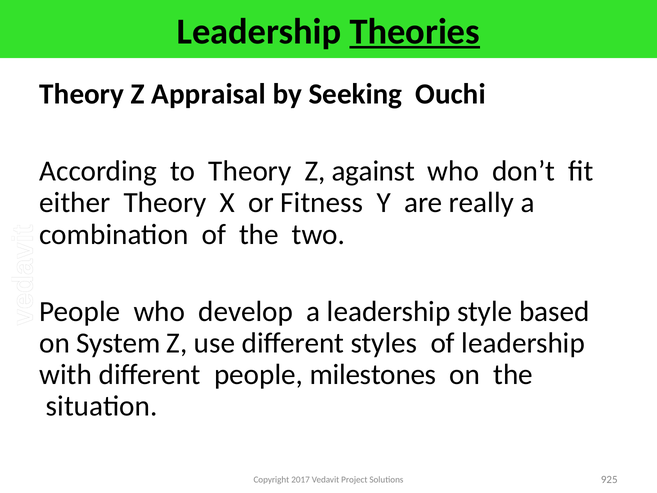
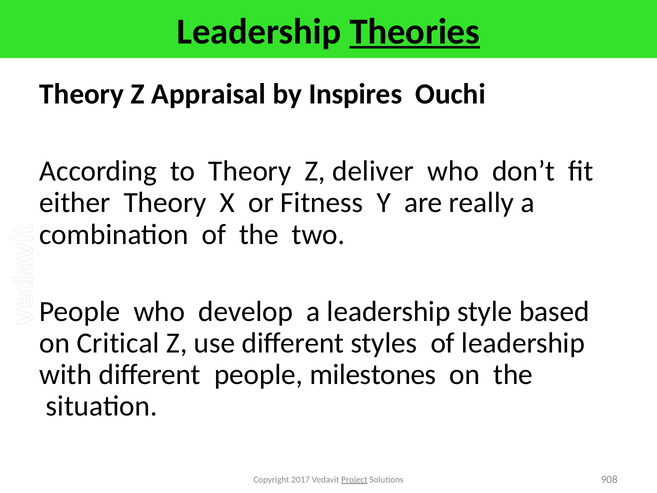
Seeking: Seeking -> Inspires
against: against -> deliver
System: System -> Critical
Project underline: none -> present
925: 925 -> 908
